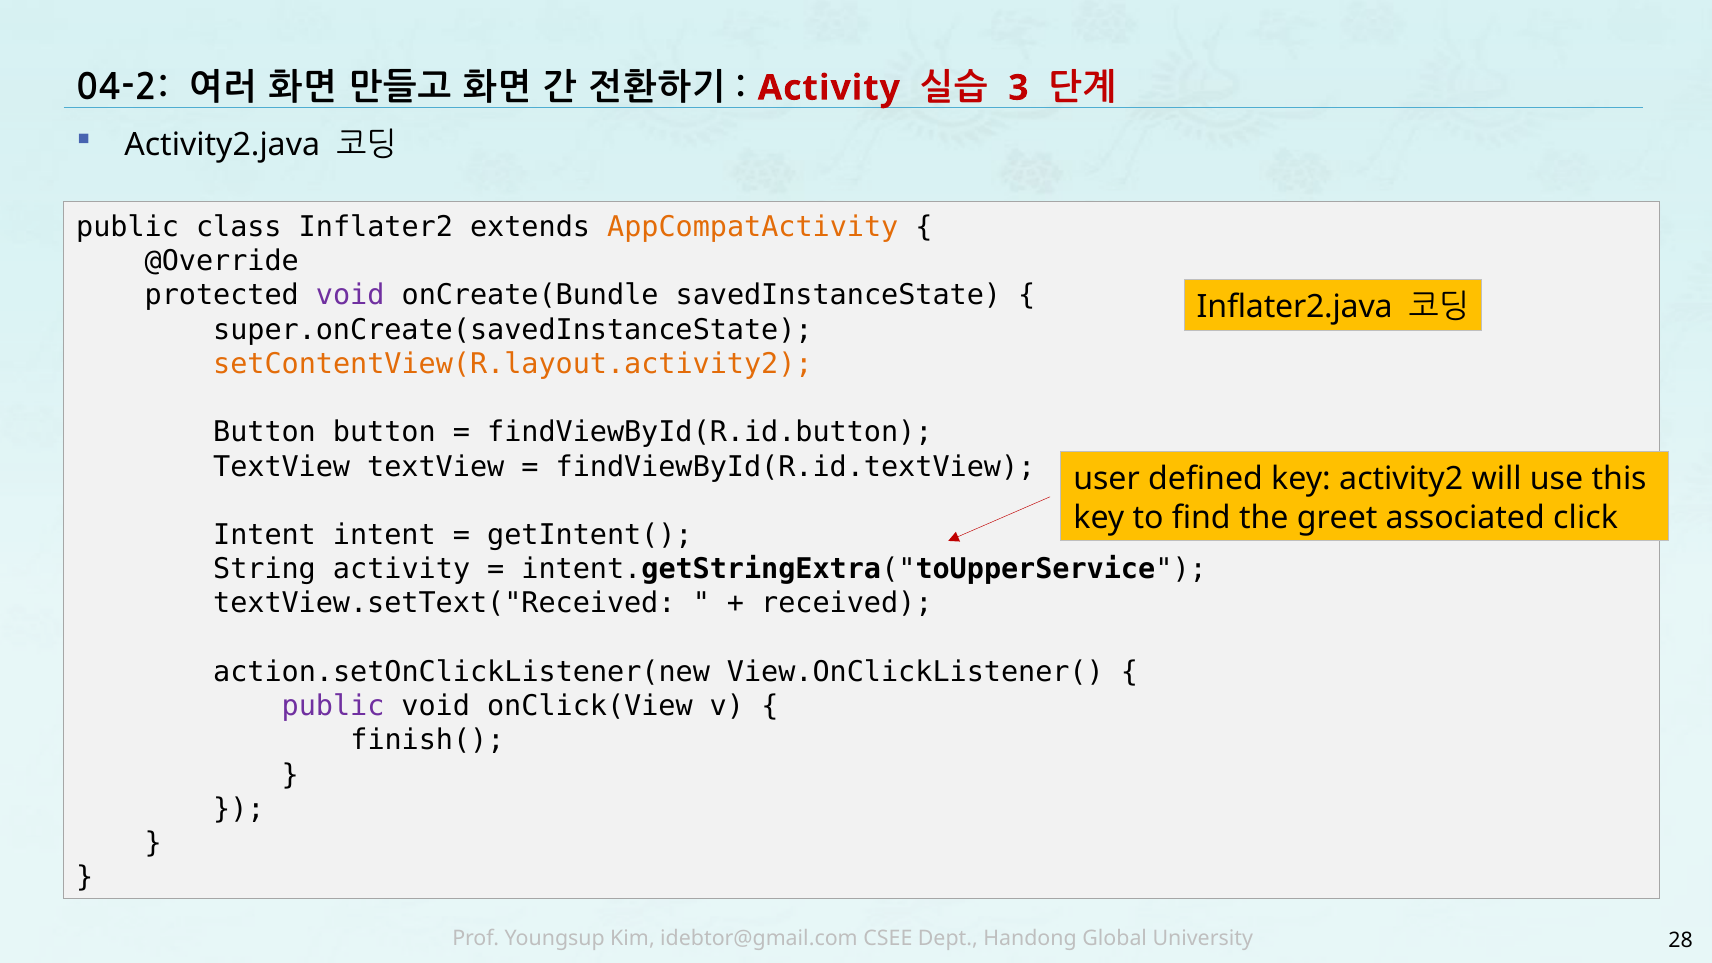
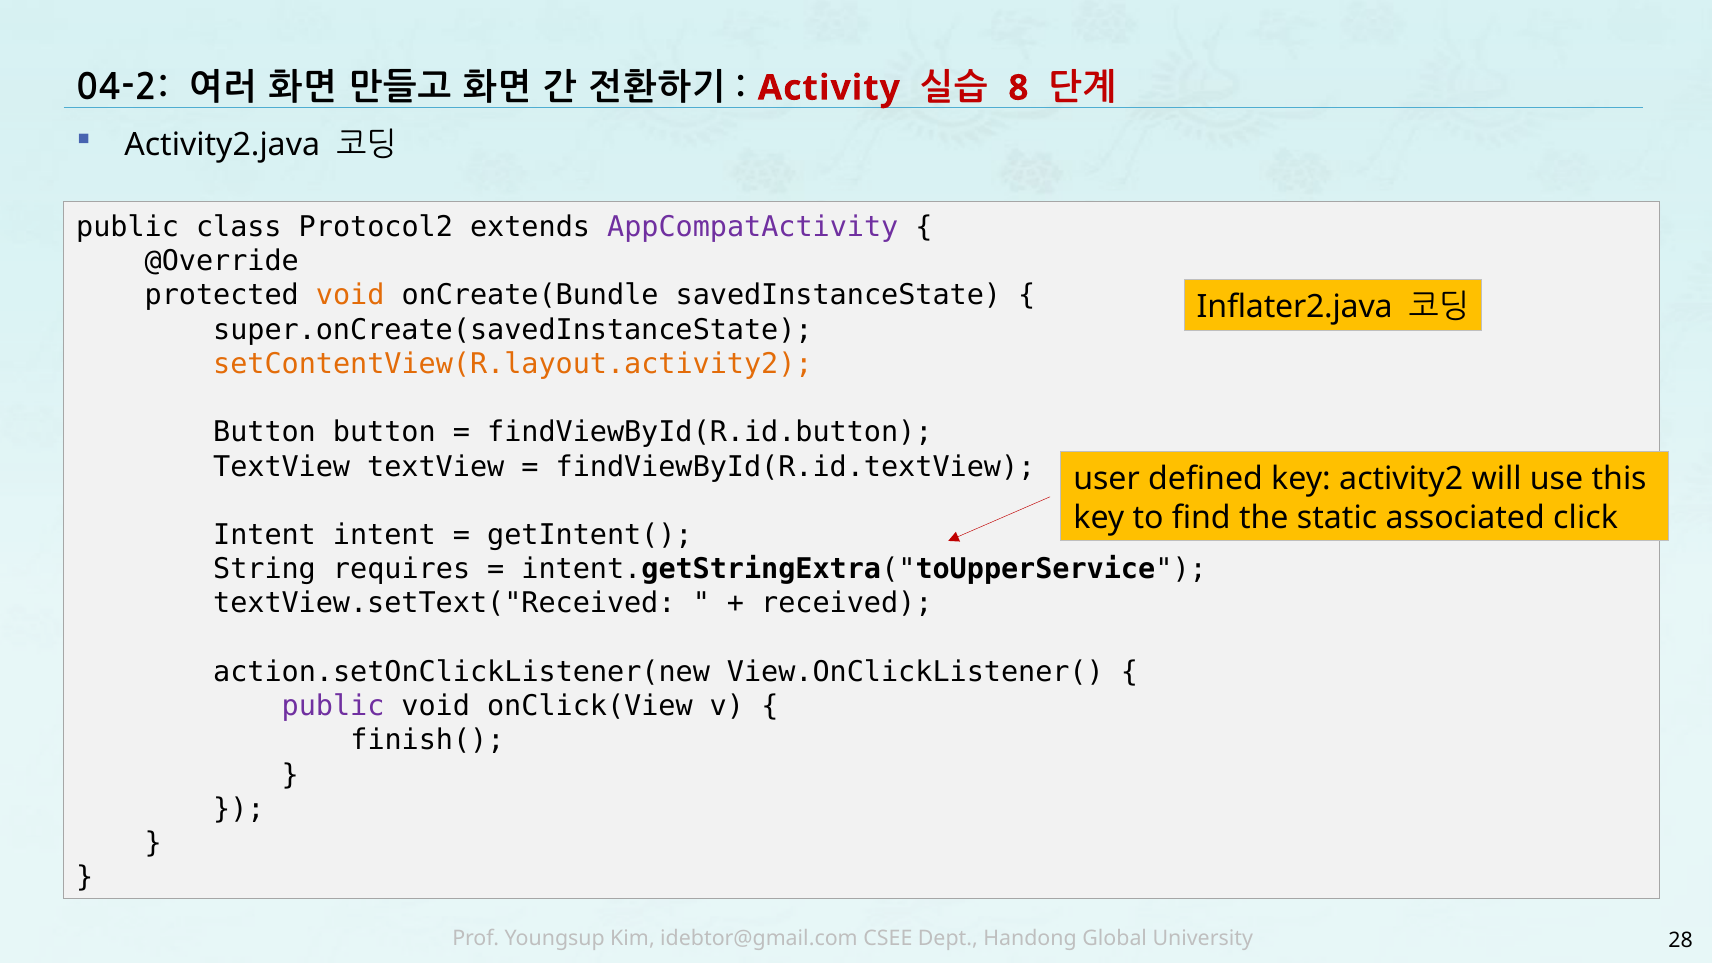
3: 3 -> 8
Inflater2: Inflater2 -> Protocol2
AppCompatActivity colour: orange -> purple
void at (350, 296) colour: purple -> orange
greet: greet -> static
String activity: activity -> requires
